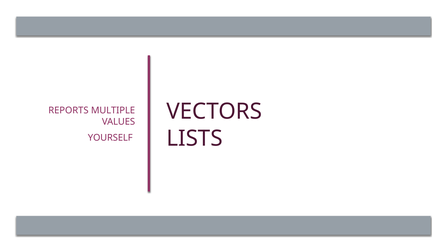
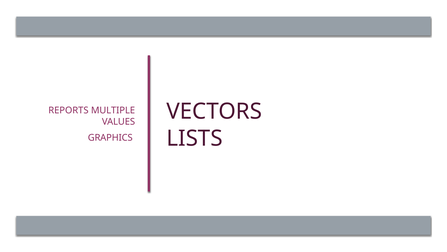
YOURSELF: YOURSELF -> GRAPHICS
